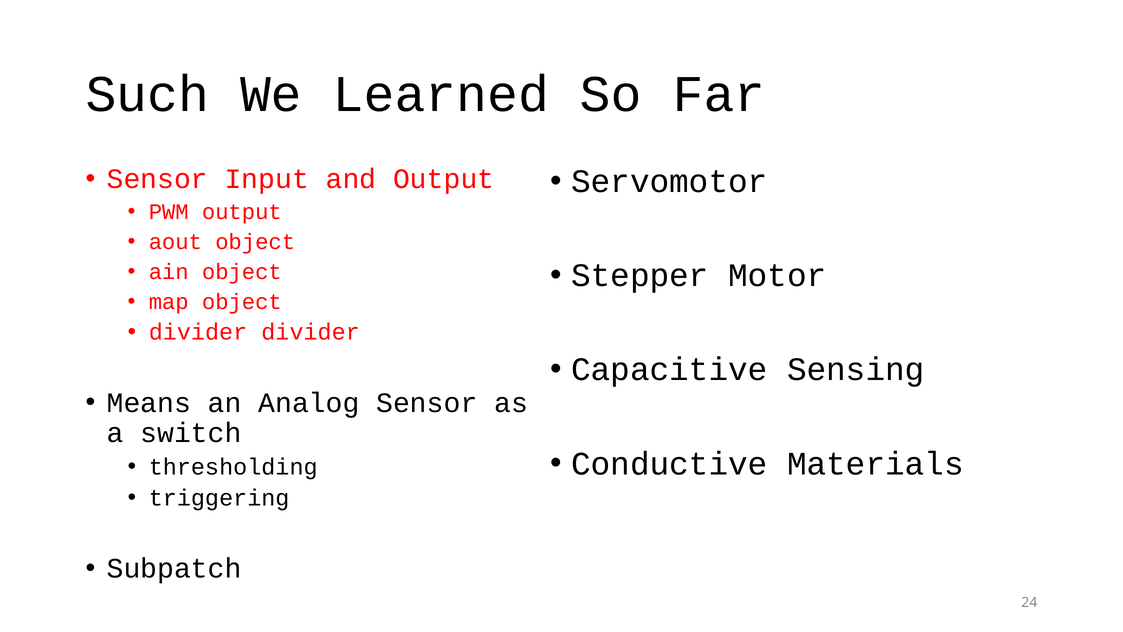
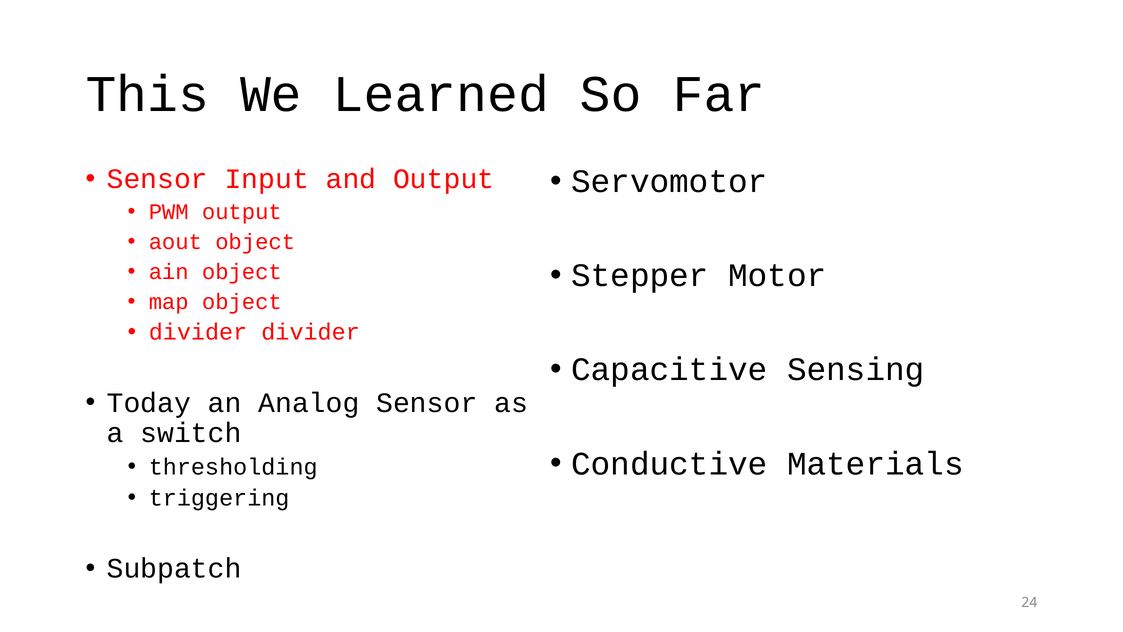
Such: Such -> This
Means: Means -> Today
